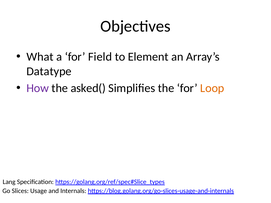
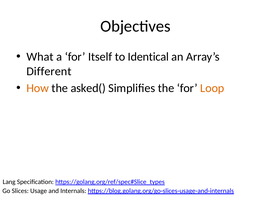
Field: Field -> Itself
Element: Element -> Identical
Datatype: Datatype -> Different
How colour: purple -> orange
